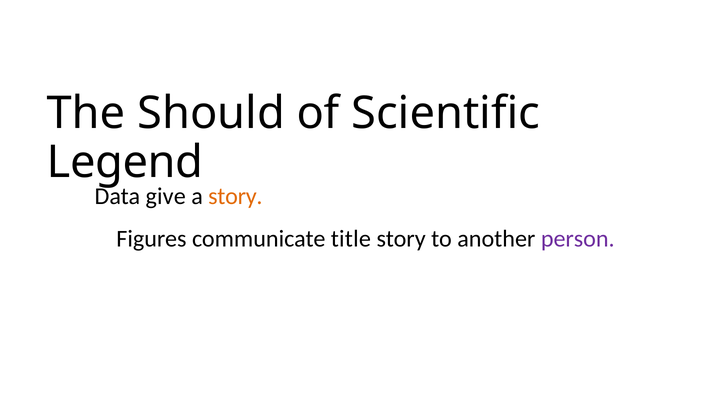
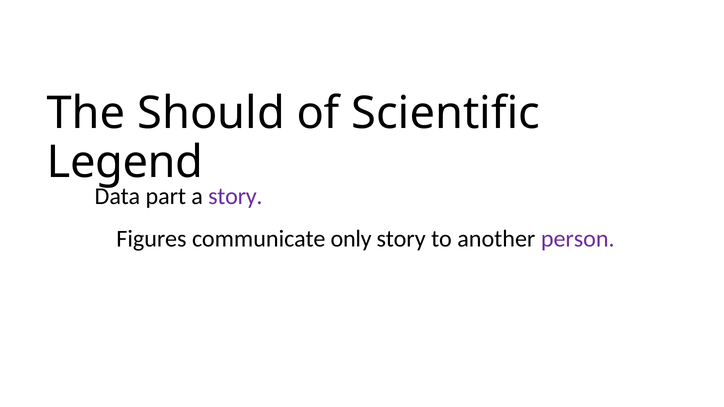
give: give -> part
story at (235, 196) colour: orange -> purple
title: title -> only
